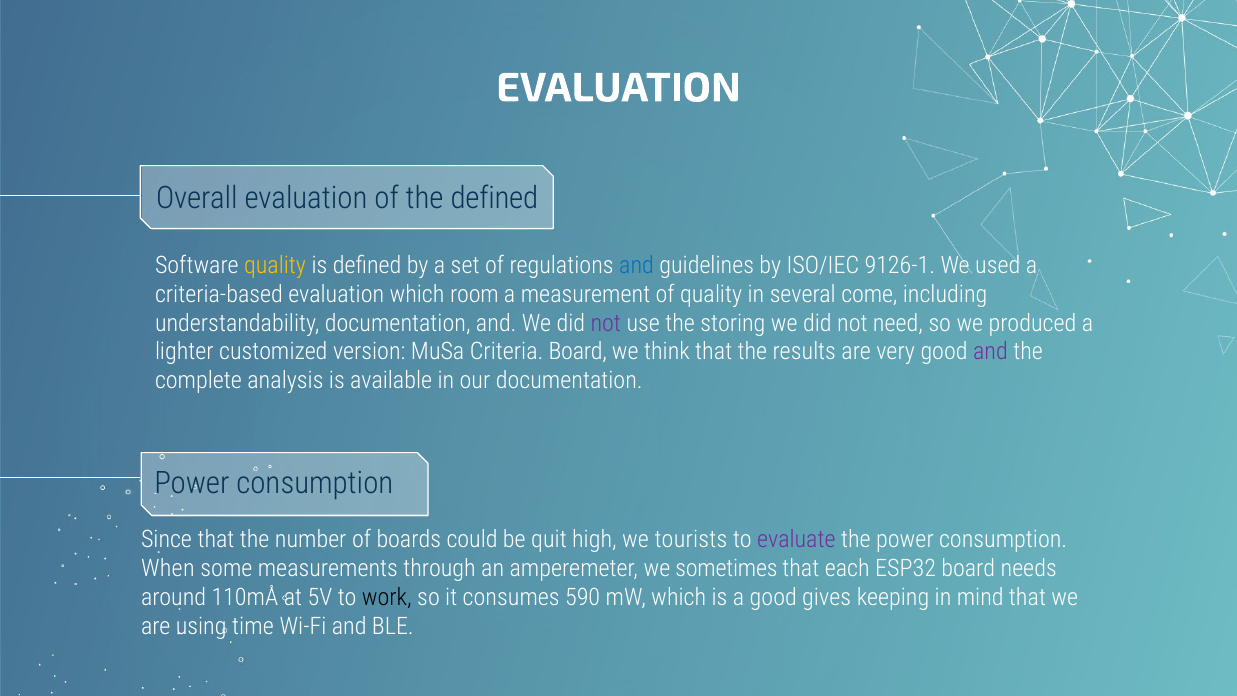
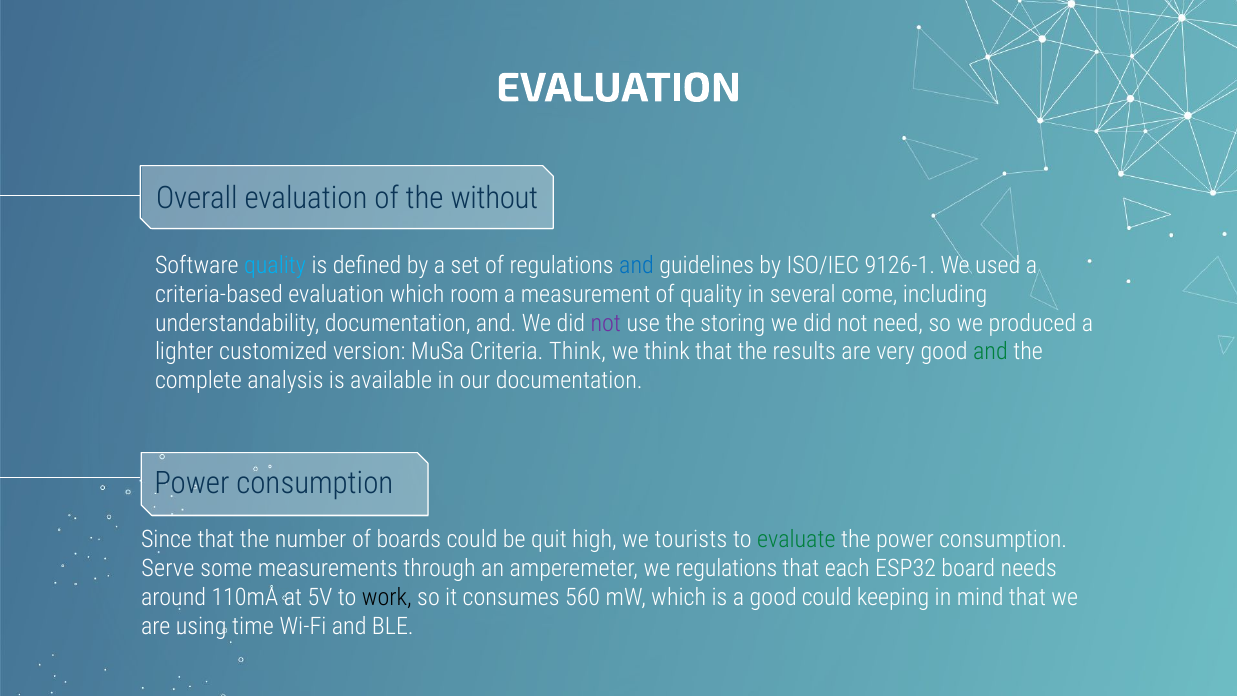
the defined: defined -> without
quality at (275, 265) colour: yellow -> light blue
Criteria Board: Board -> Think
and at (990, 352) colour: purple -> green
evaluate colour: purple -> green
When: When -> Serve
we sometimes: sometimes -> regulations
590: 590 -> 560
good gives: gives -> could
